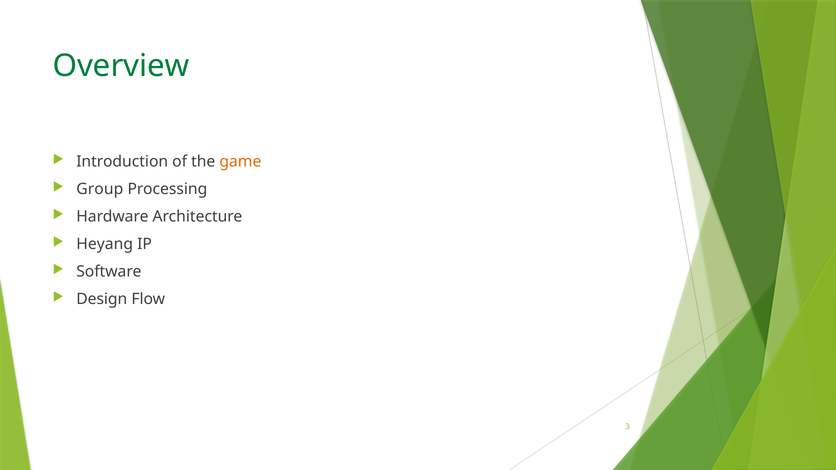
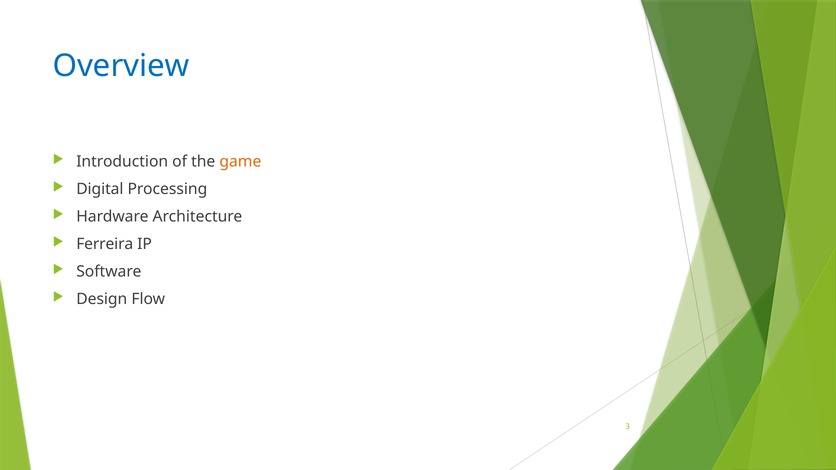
Overview colour: green -> blue
Group: Group -> Digital
Heyang: Heyang -> Ferreira
